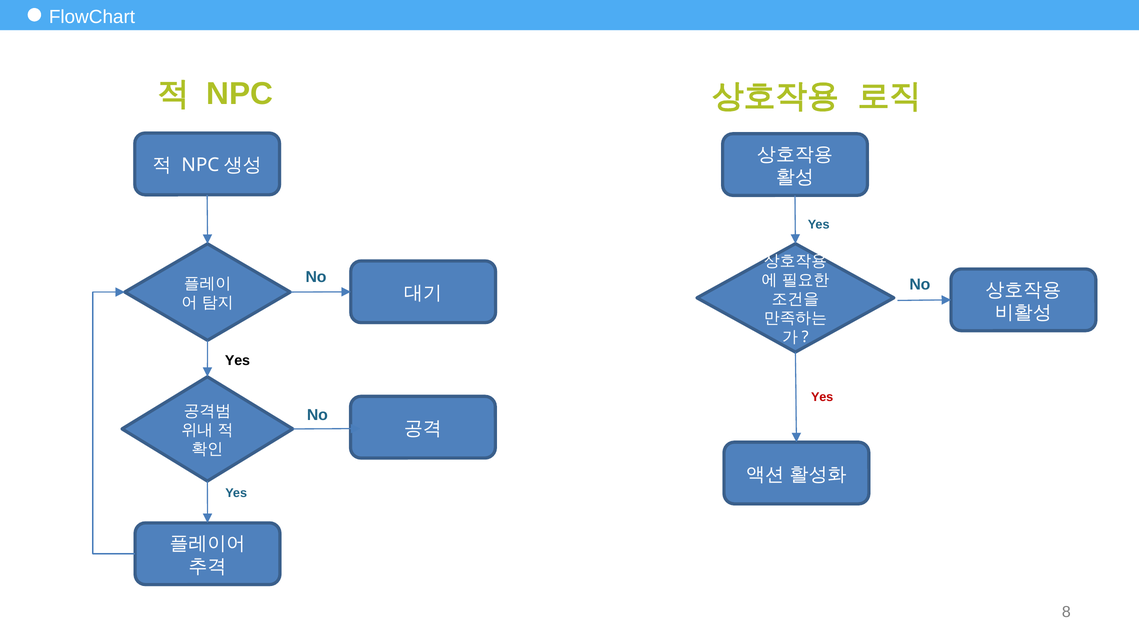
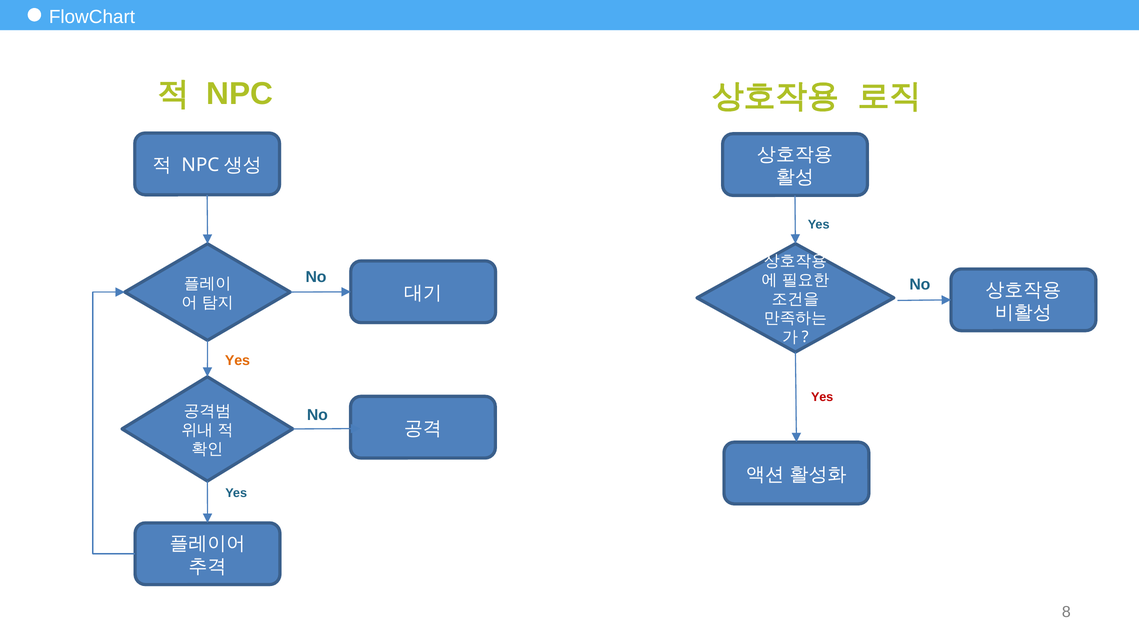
Yes at (237, 360) colour: black -> orange
